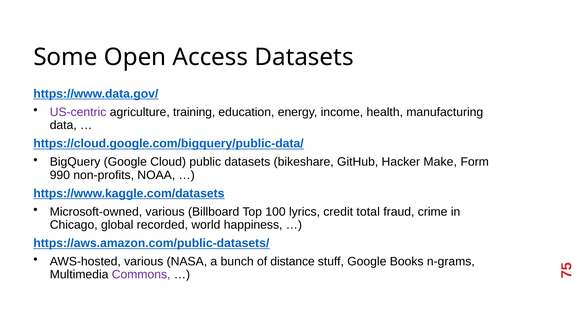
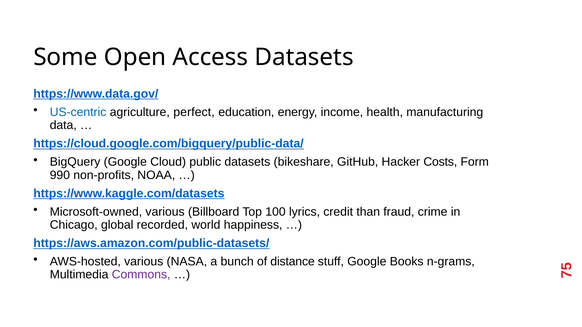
US-centric colour: purple -> blue
training: training -> perfect
Make: Make -> Costs
total: total -> than
